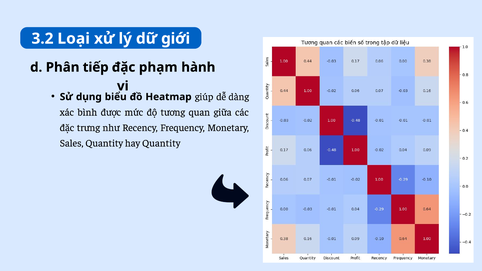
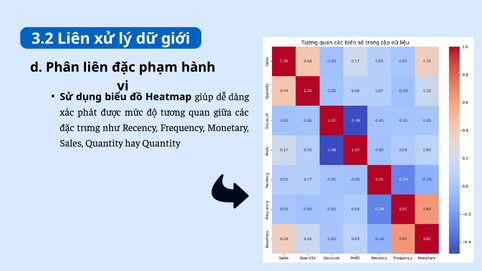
3.2 Loại: Loại -> Liên
Phân tiếp: tiếp -> liên
bình: bình -> phát
